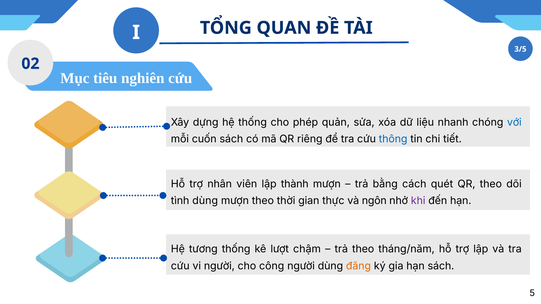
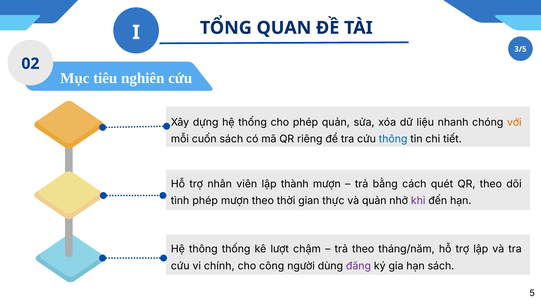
với colour: blue -> orange
tình dùng: dùng -> phép
và ngôn: ngôn -> quản
Hệ tương: tương -> thông
vi người: người -> chính
đăng colour: orange -> purple
